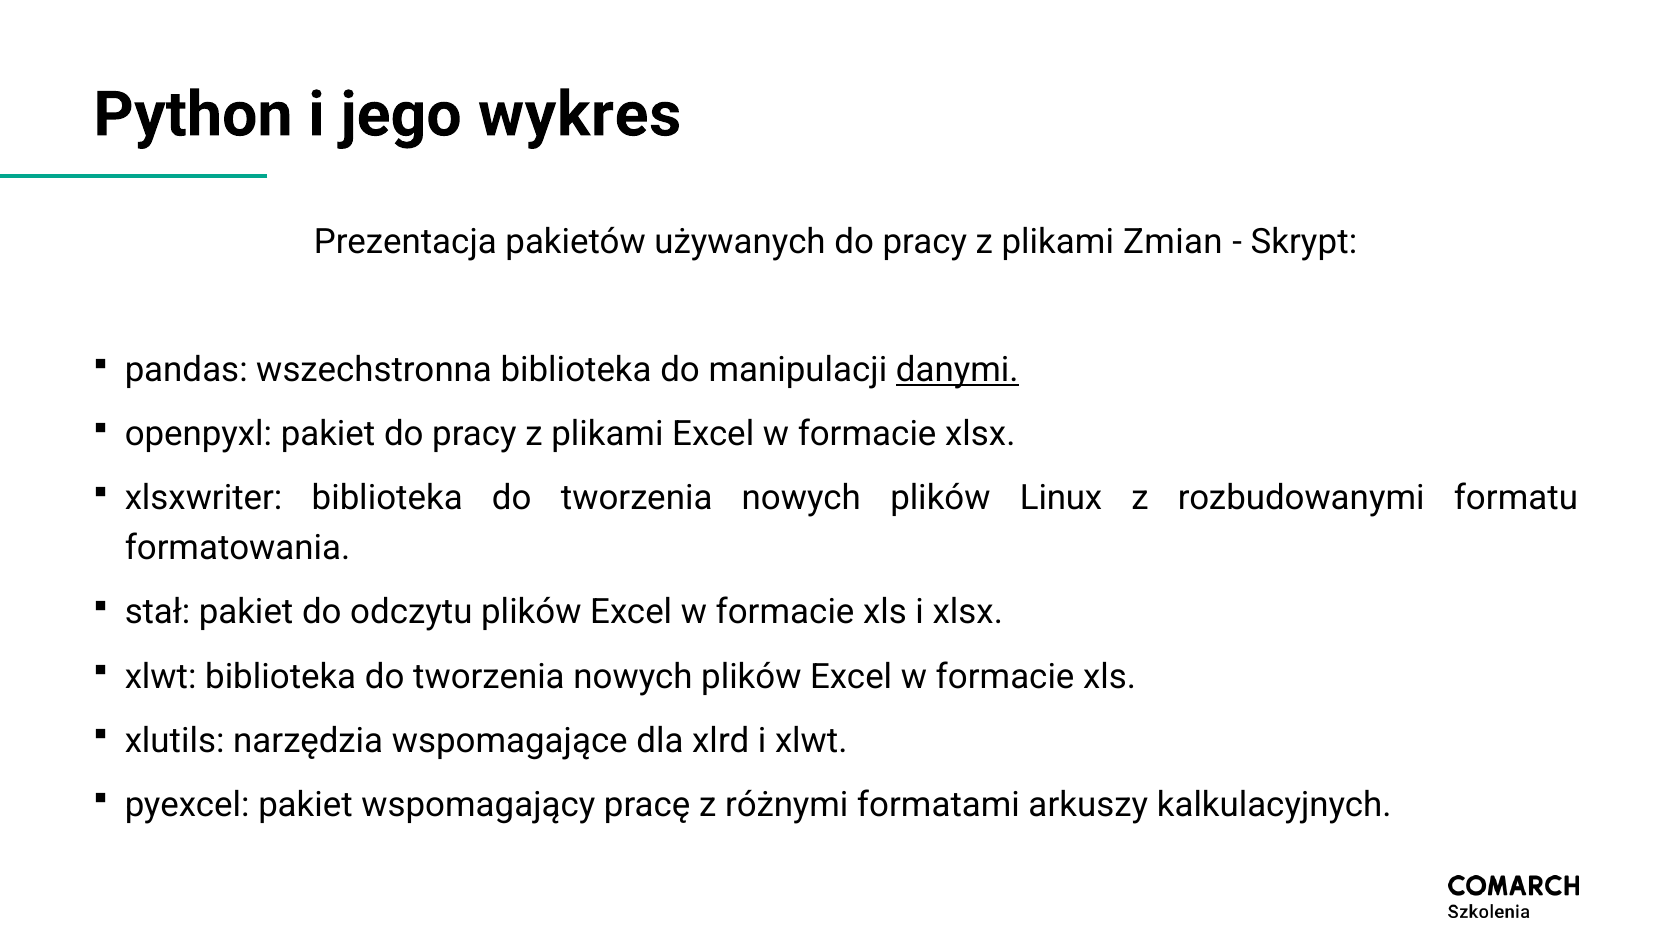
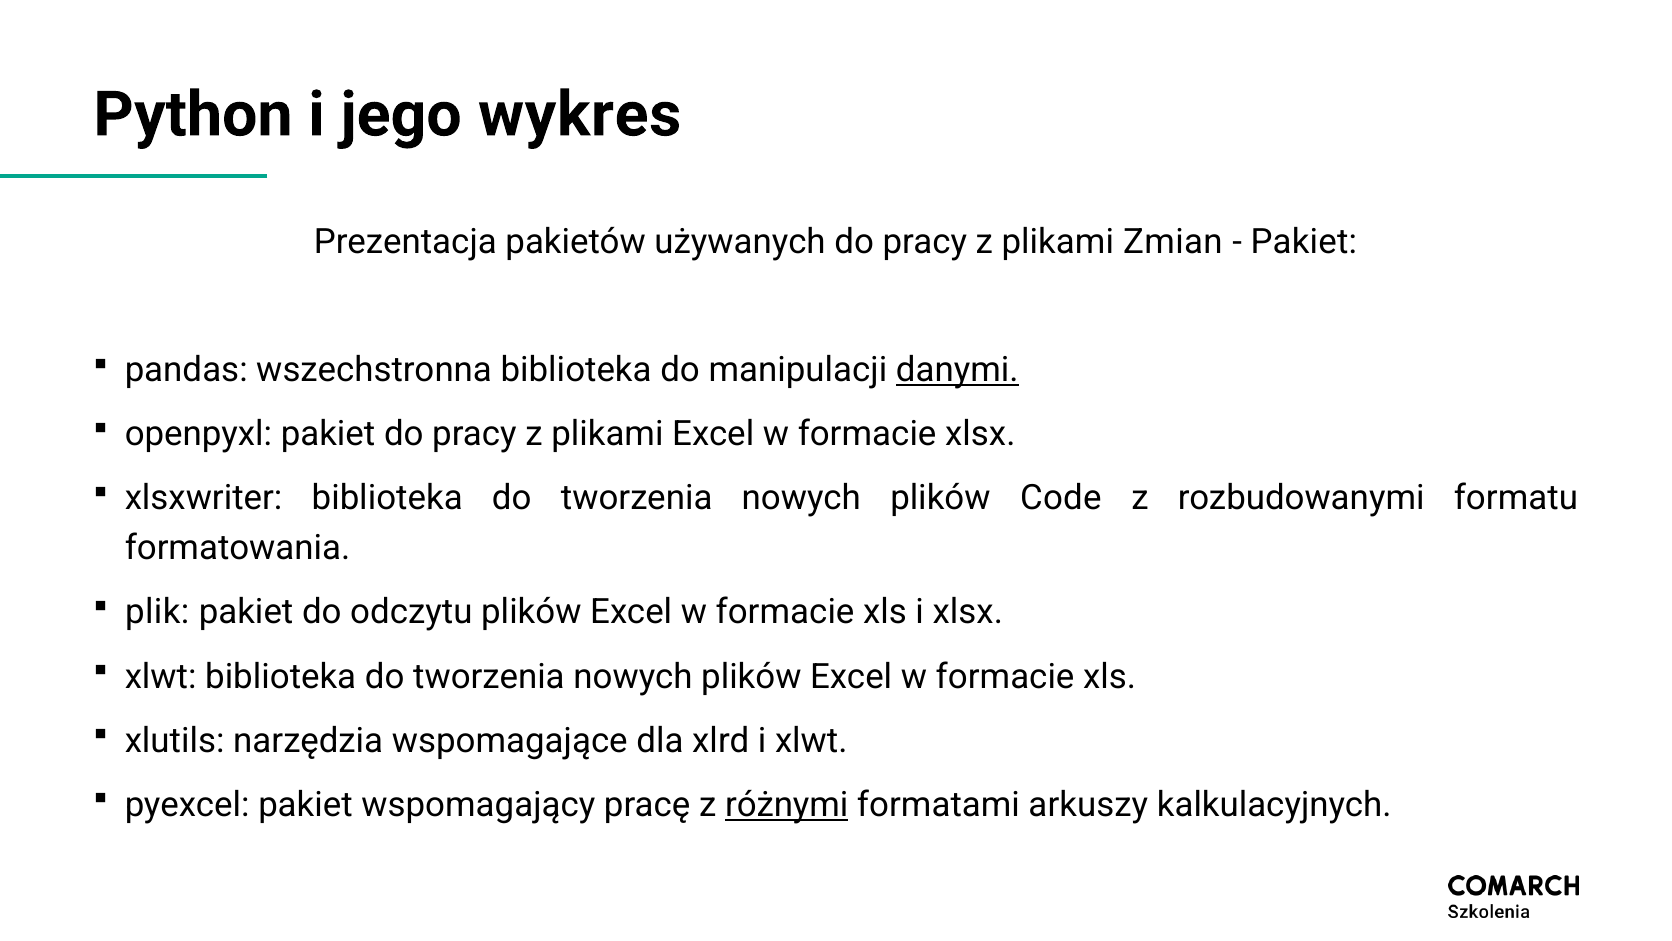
Skrypt at (1304, 242): Skrypt -> Pakiet
Linux: Linux -> Code
stał: stał -> plik
różnymi underline: none -> present
